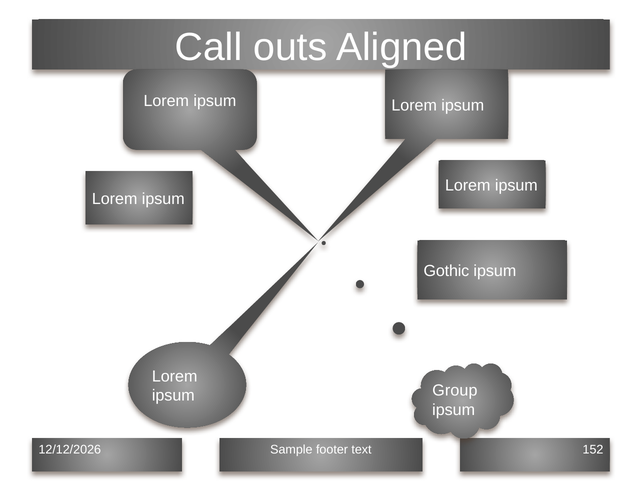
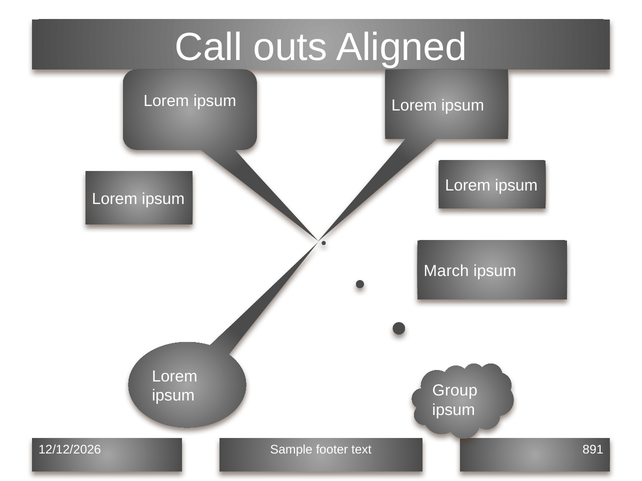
Gothic: Gothic -> March
152: 152 -> 891
